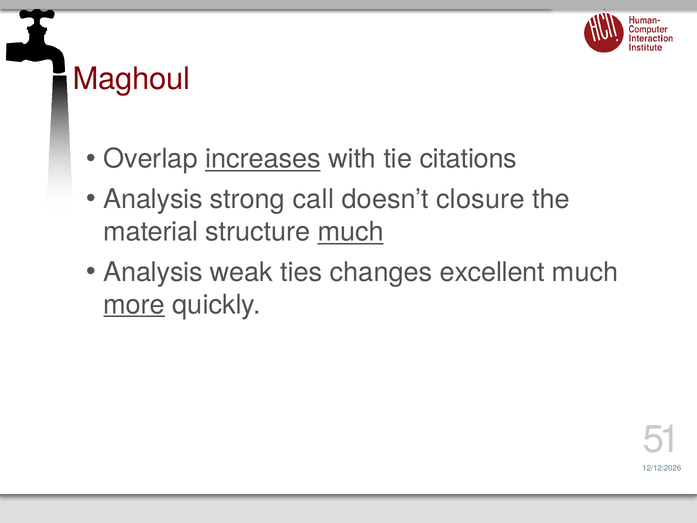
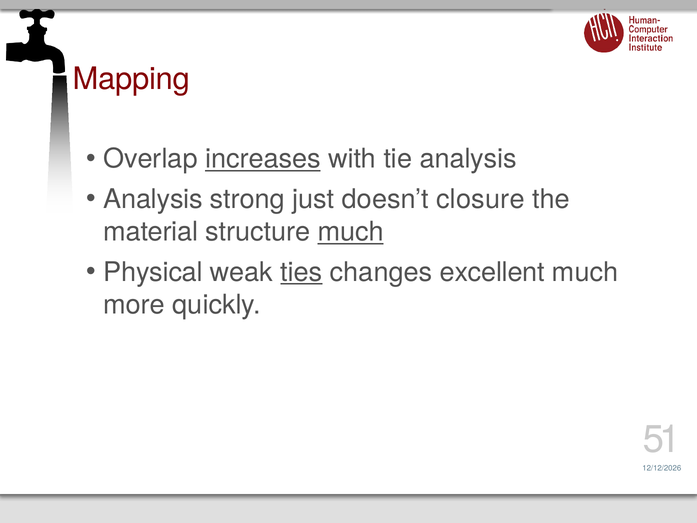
Maghoul: Maghoul -> Mapping
tie citations: citations -> analysis
call: call -> just
Analysis at (153, 272): Analysis -> Physical
ties underline: none -> present
more underline: present -> none
